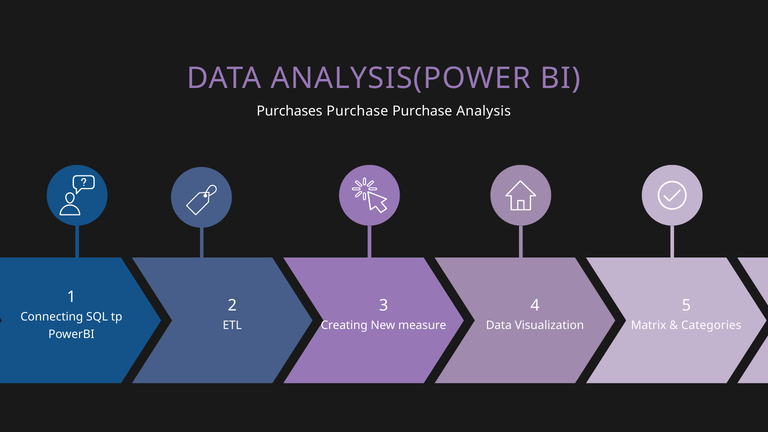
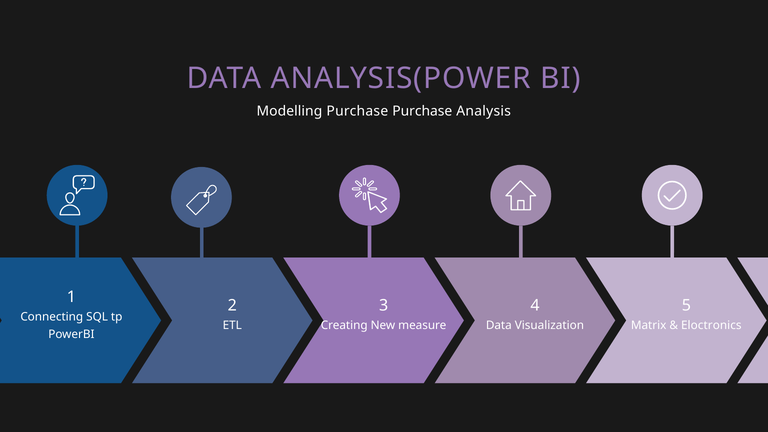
Purchases: Purchases -> Modelling
Categories: Categories -> Eloctronics
